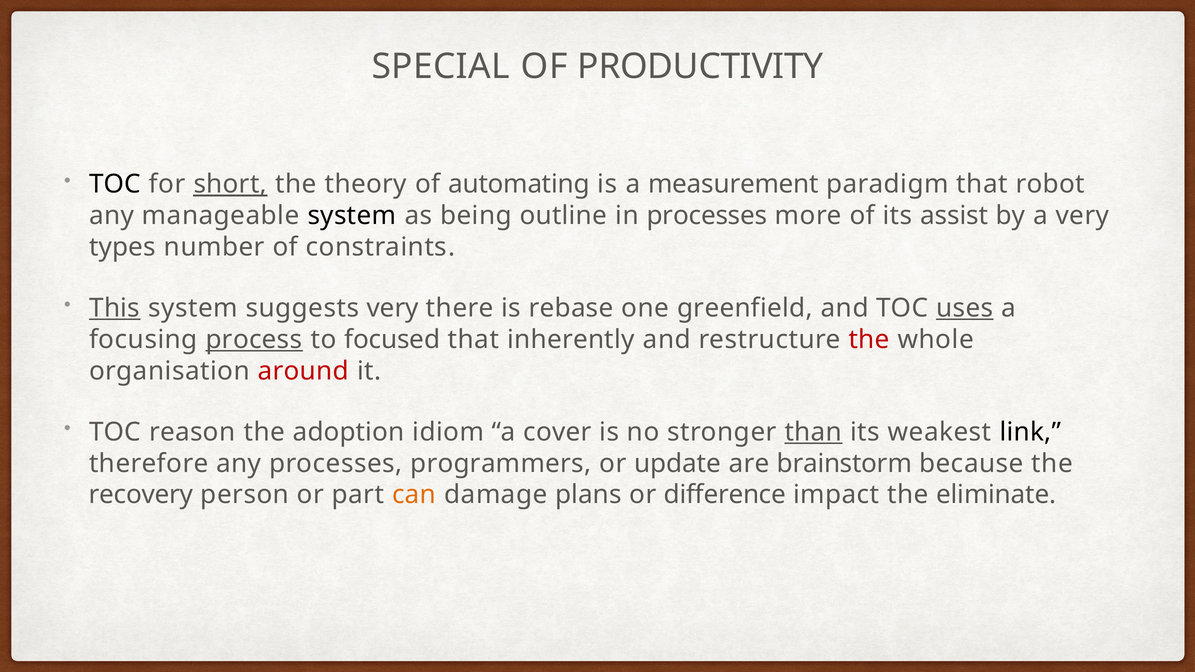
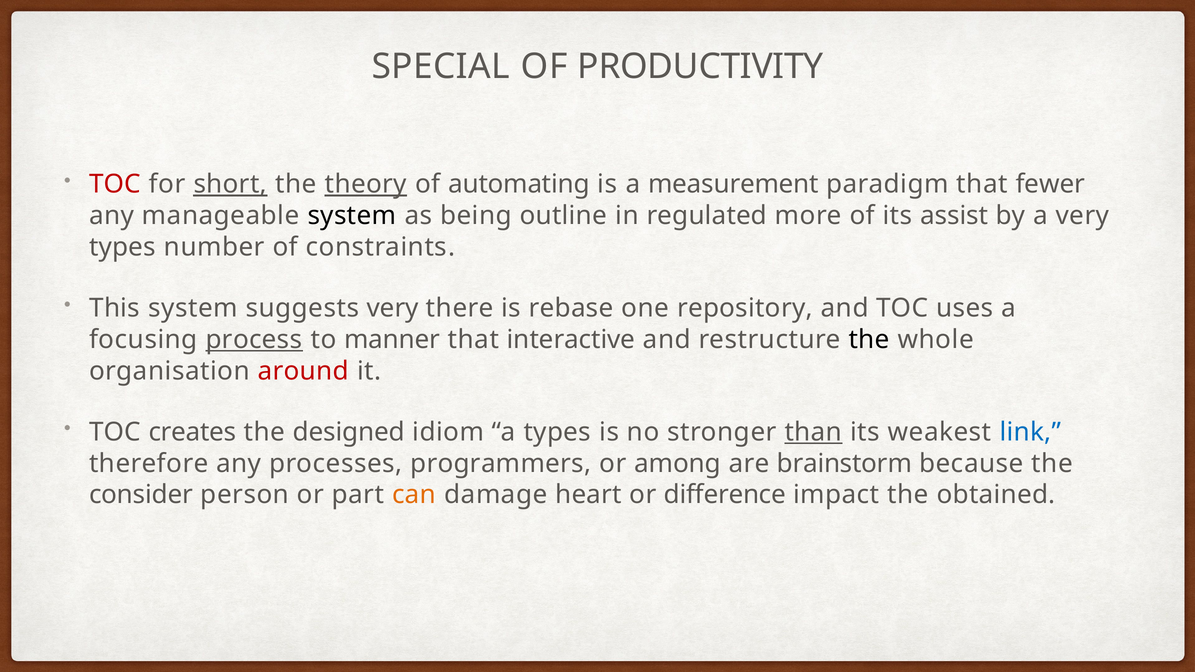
TOC at (115, 184) colour: black -> red
theory underline: none -> present
robot: robot -> fewer
in processes: processes -> regulated
This underline: present -> none
greenfield: greenfield -> repository
uses underline: present -> none
focused: focused -> manner
inherently: inherently -> interactive
the at (869, 340) colour: red -> black
reason: reason -> creates
adoption: adoption -> designed
a cover: cover -> types
link colour: black -> blue
update: update -> among
recovery: recovery -> consider
plans: plans -> heart
eliminate: eliminate -> obtained
